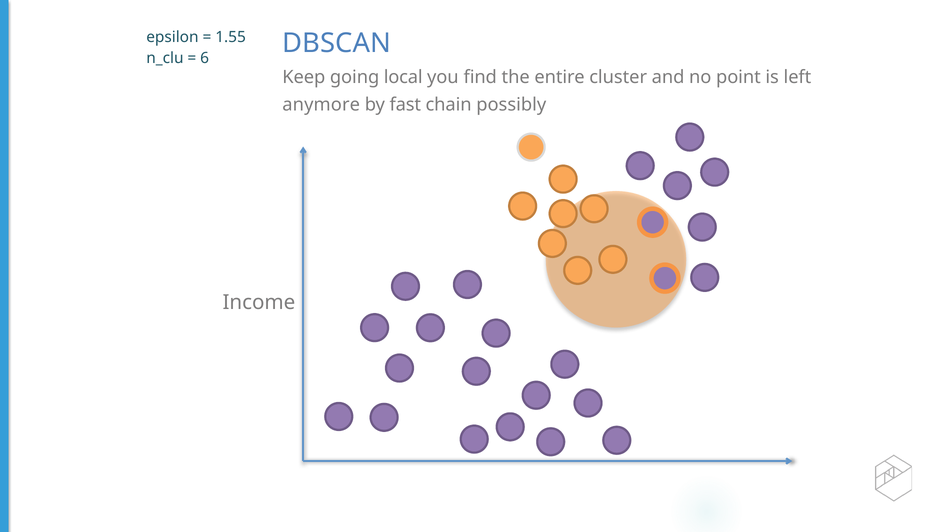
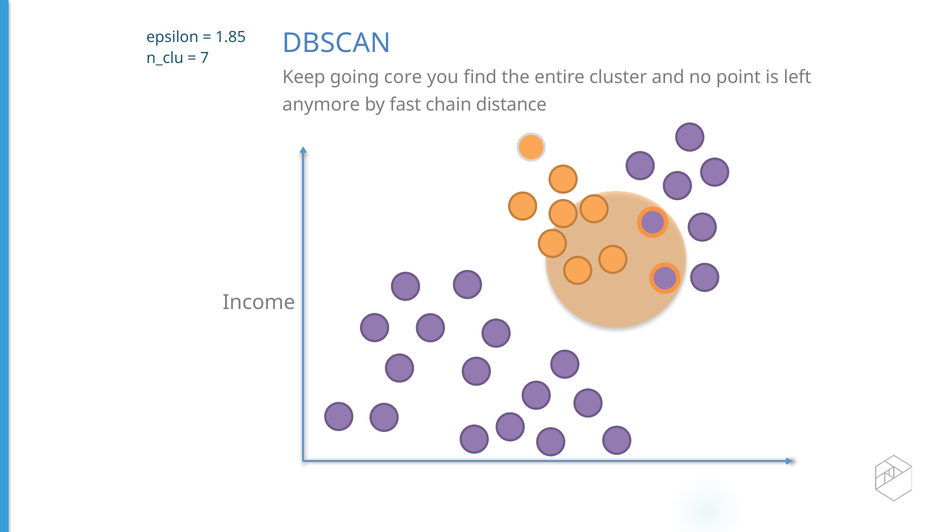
1.55: 1.55 -> 1.85
6: 6 -> 7
local: local -> core
possibly: possibly -> distance
